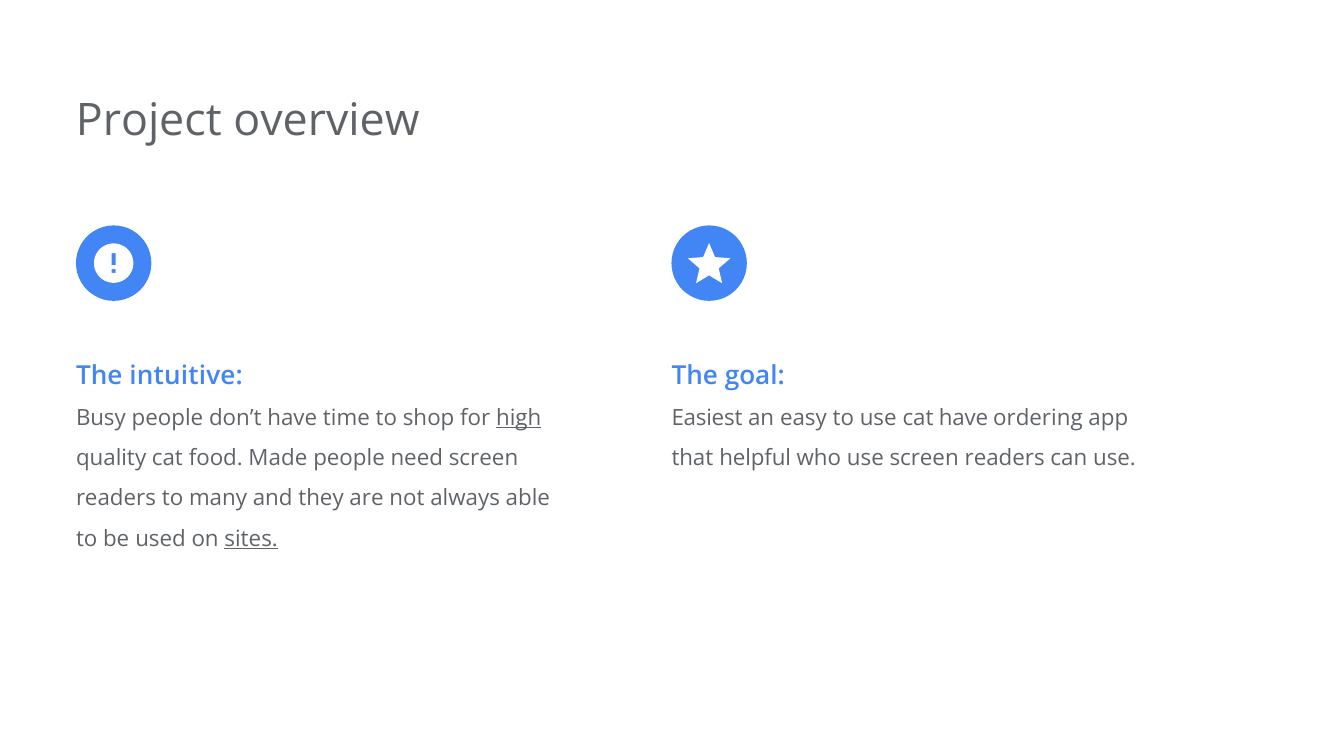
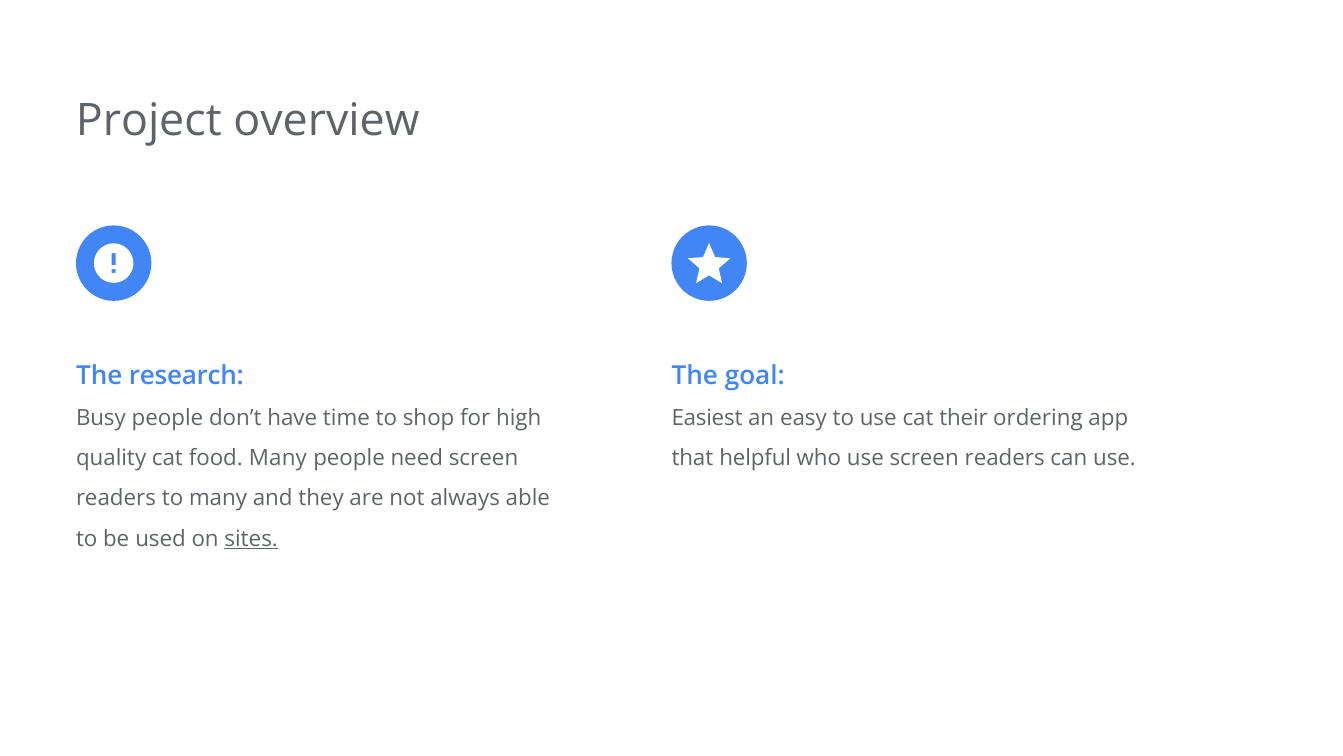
intuitive: intuitive -> research
high underline: present -> none
cat have: have -> their
food Made: Made -> Many
